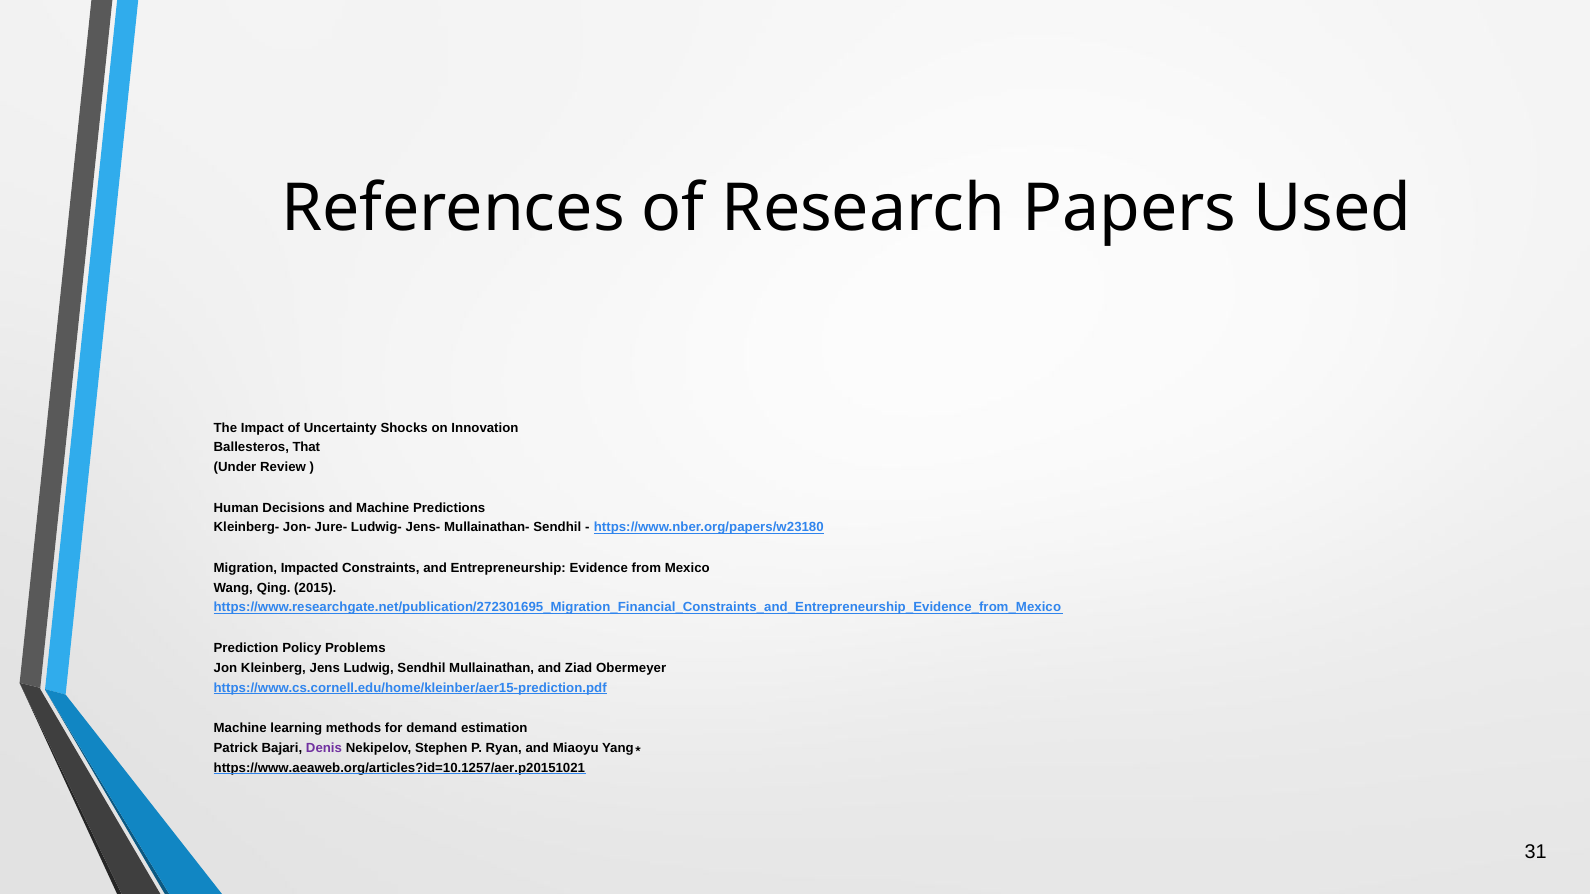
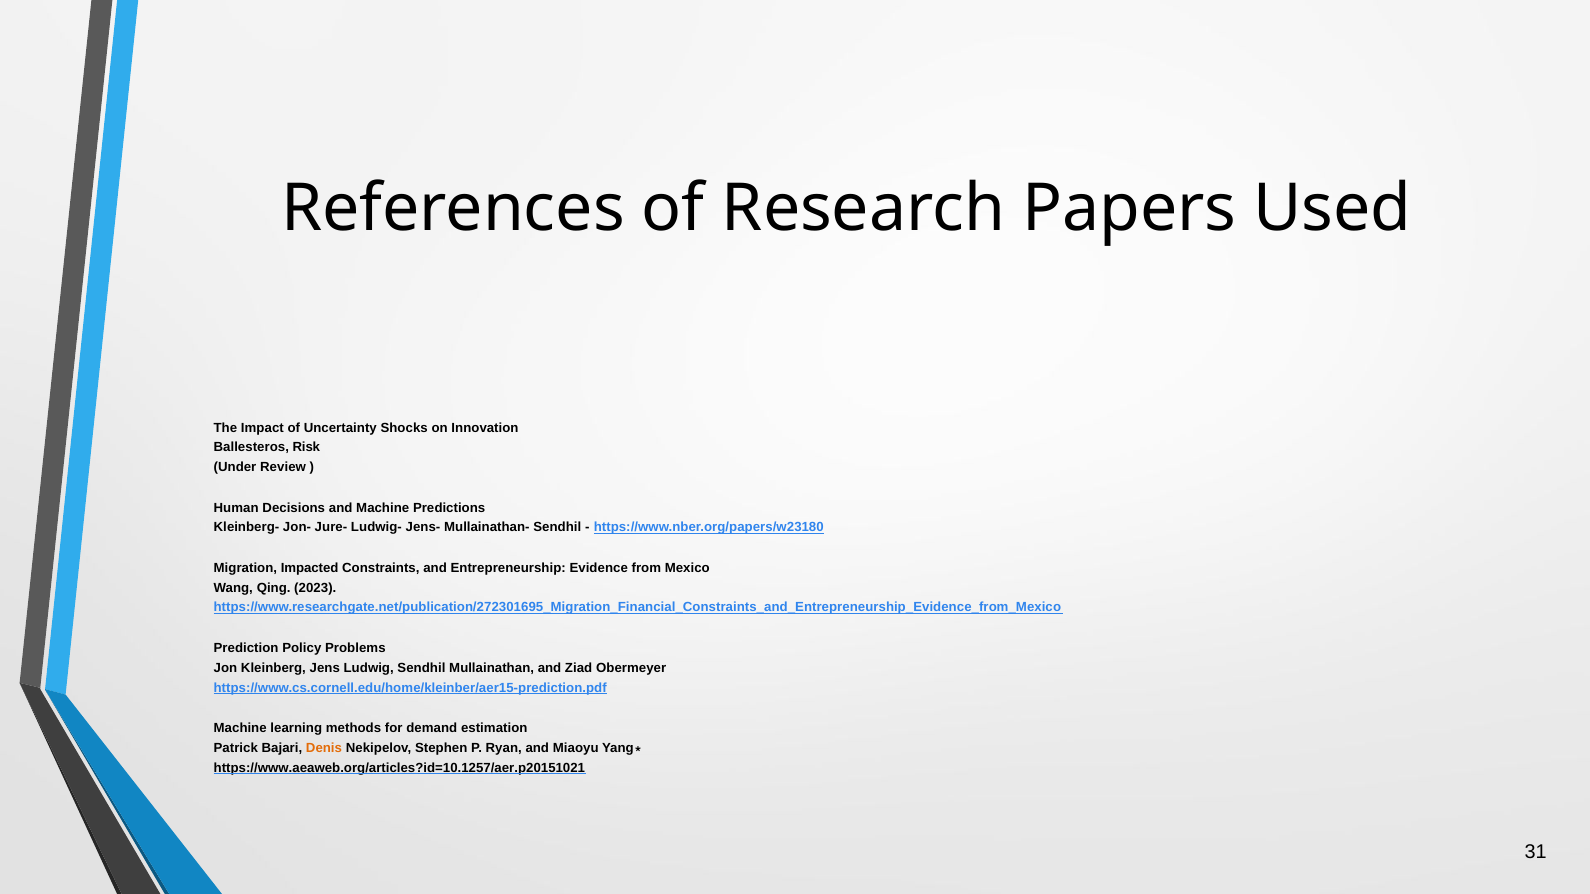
That: That -> Risk
2015: 2015 -> 2023
Denis colour: purple -> orange
